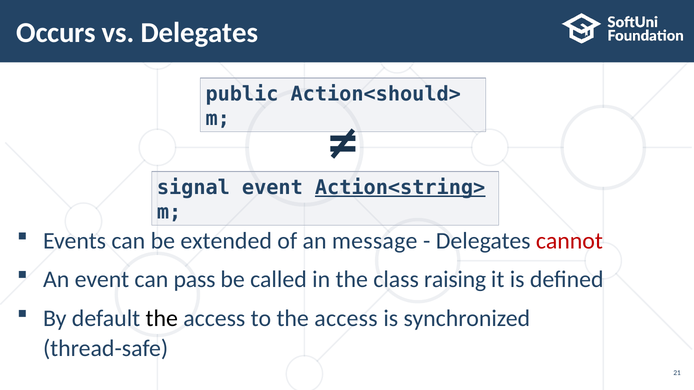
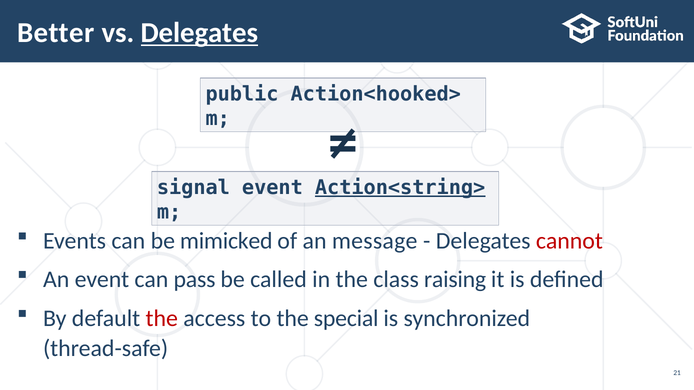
Occurs: Occurs -> Better
Delegates at (199, 33) underline: none -> present
Action<should>: Action<should> -> Action<hooked>
extended: extended -> mimicked
the at (162, 319) colour: black -> red
to the access: access -> special
